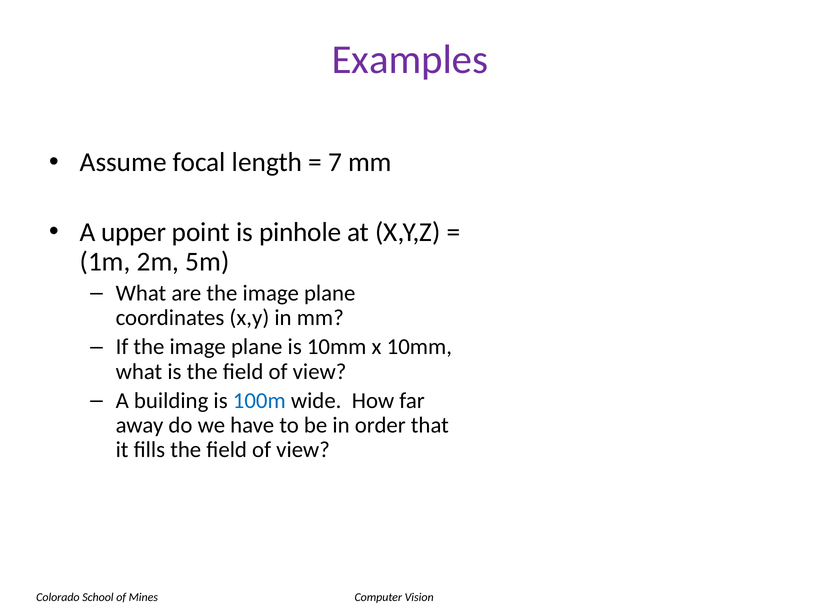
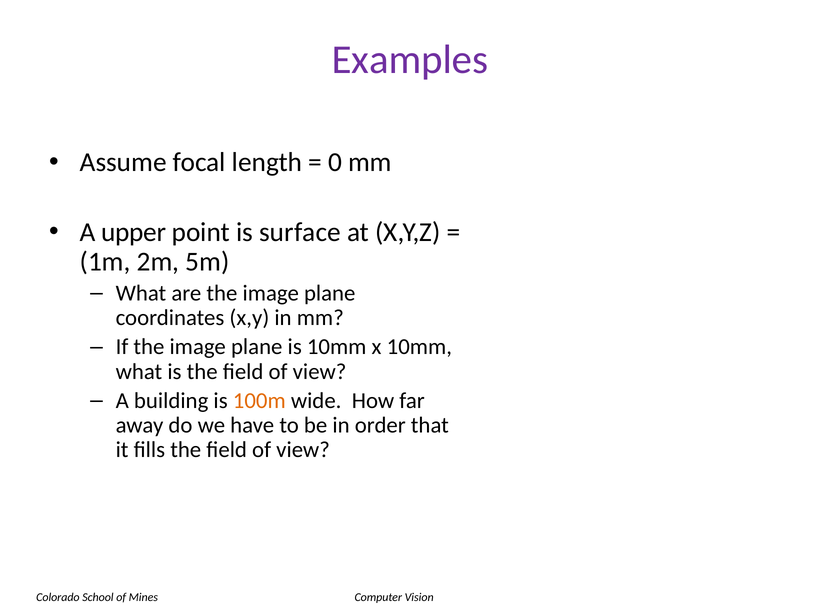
7: 7 -> 0
pinhole: pinhole -> surface
100m colour: blue -> orange
